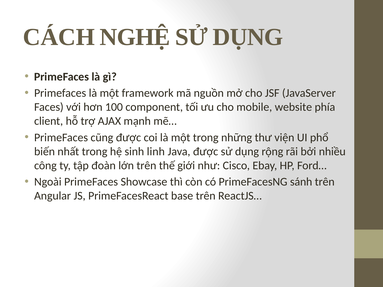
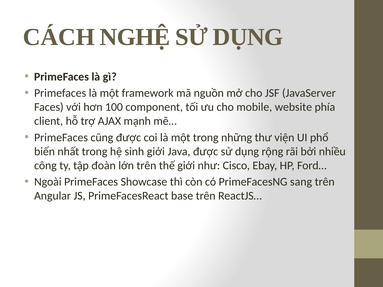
sinh linh: linh -> giới
sánh: sánh -> sang
